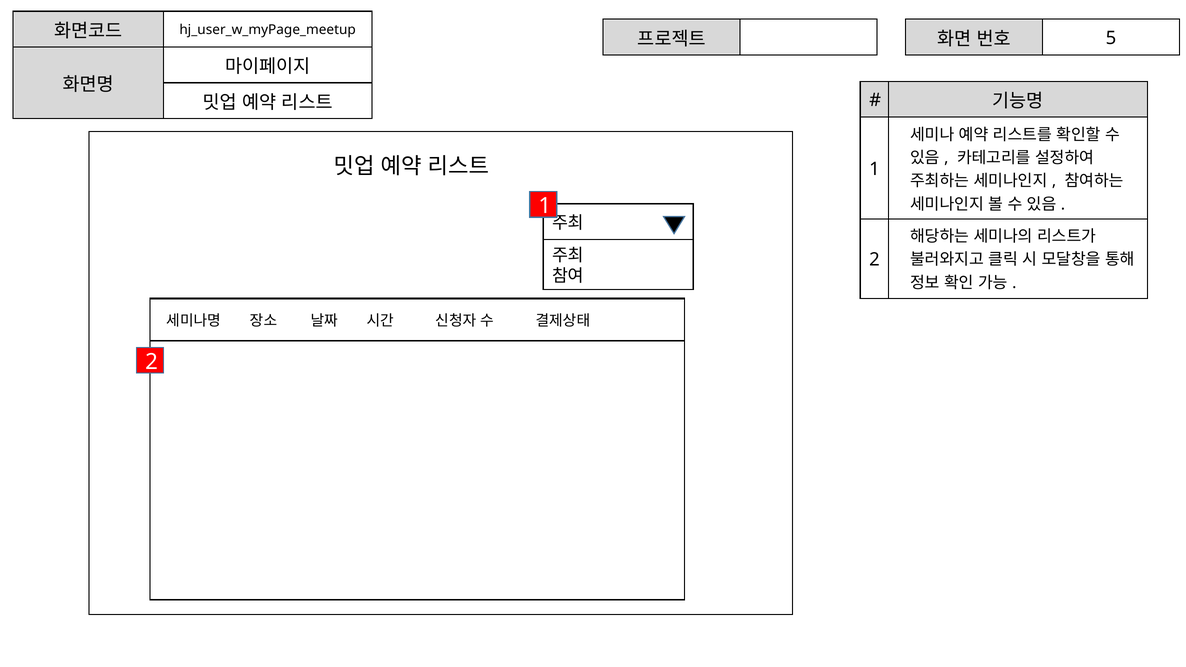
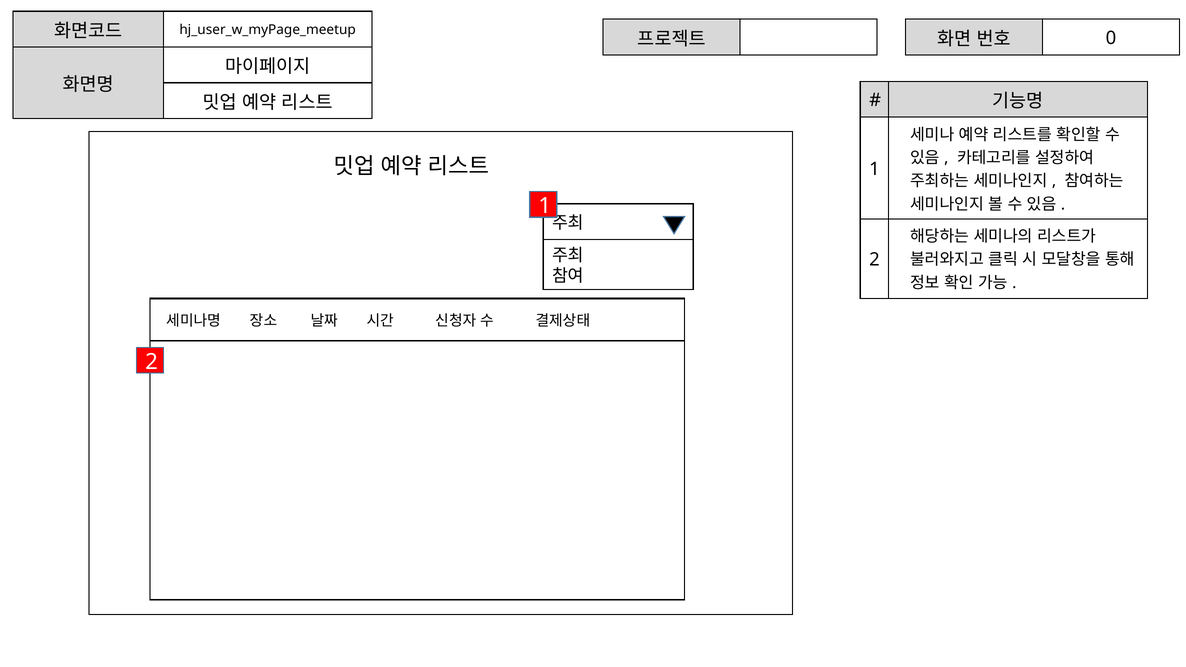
5: 5 -> 0
